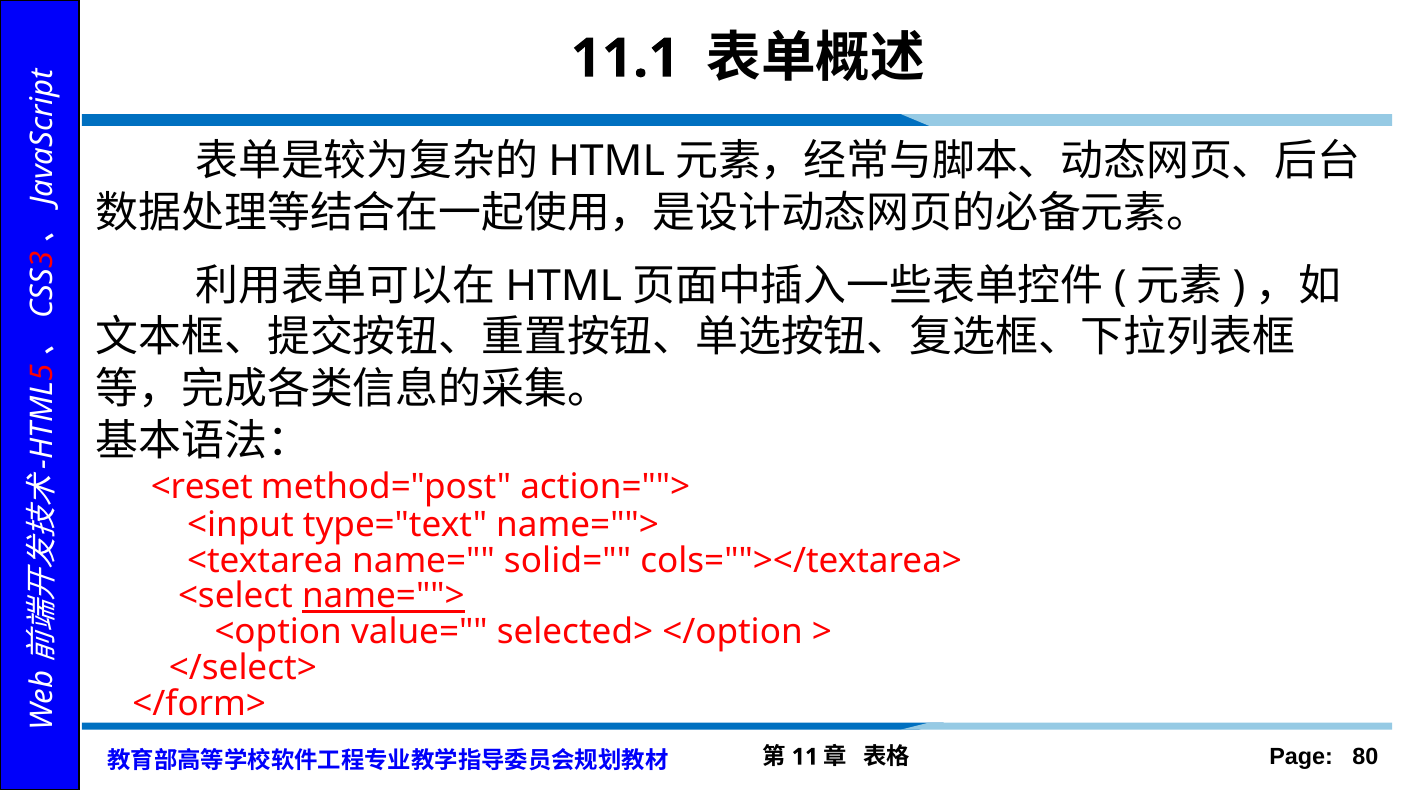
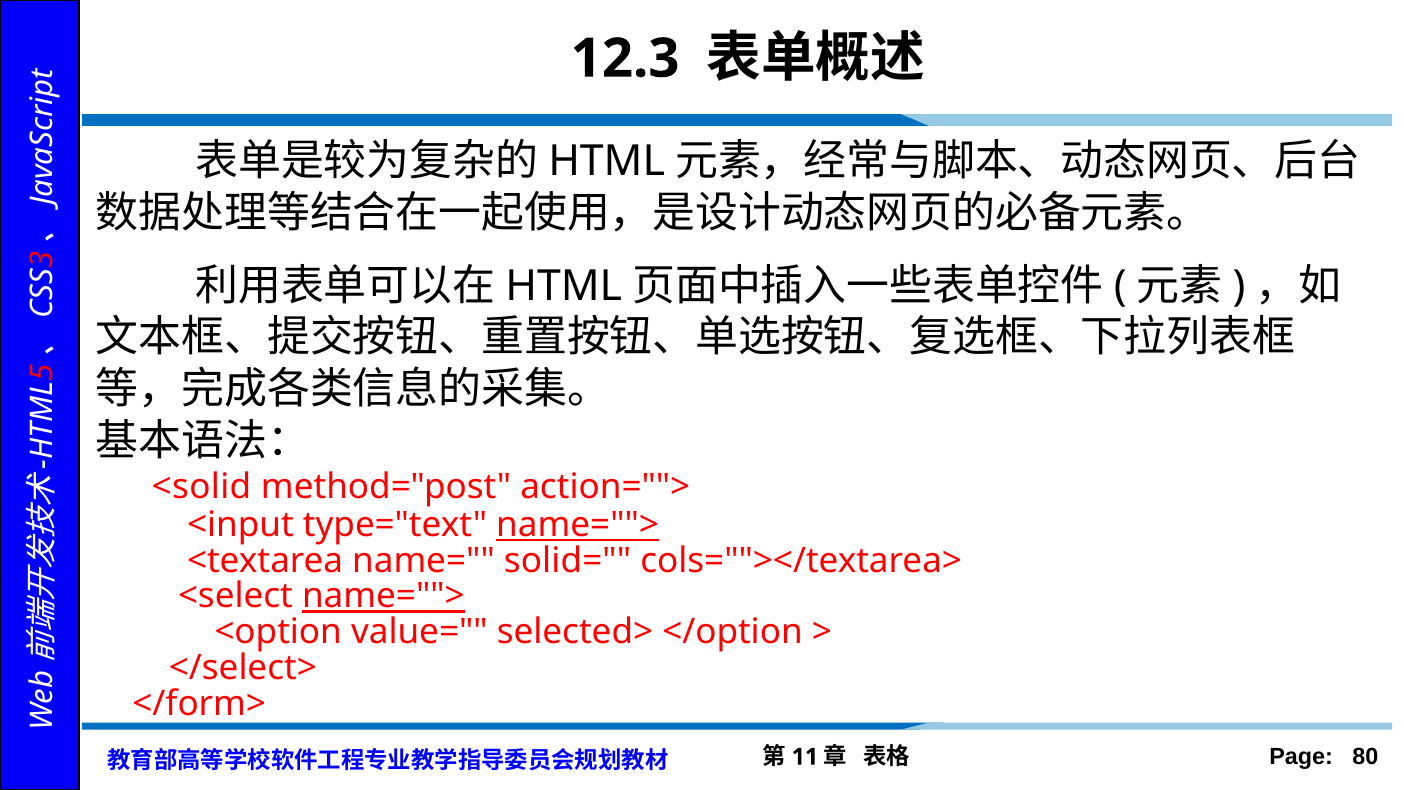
11.1: 11.1 -> 12.3
<reset: <reset -> <solid
name=""> at (578, 525) underline: none -> present
